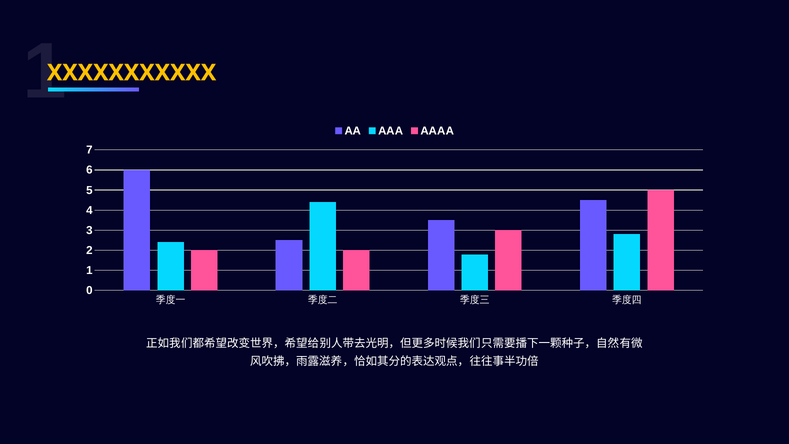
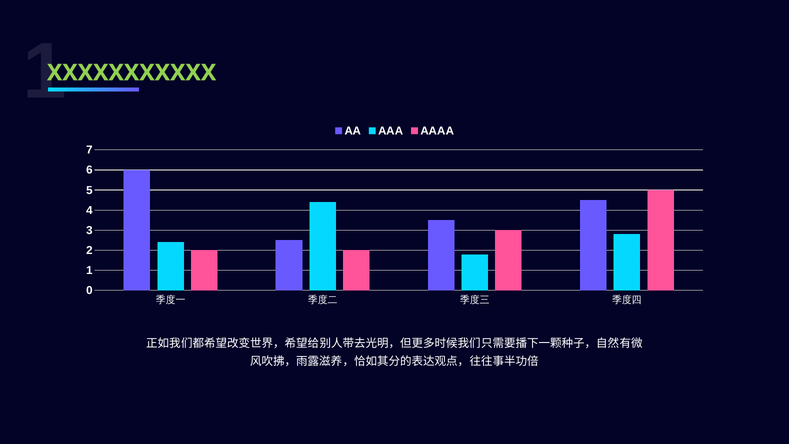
XXXXXXXXXXX colour: yellow -> light green
